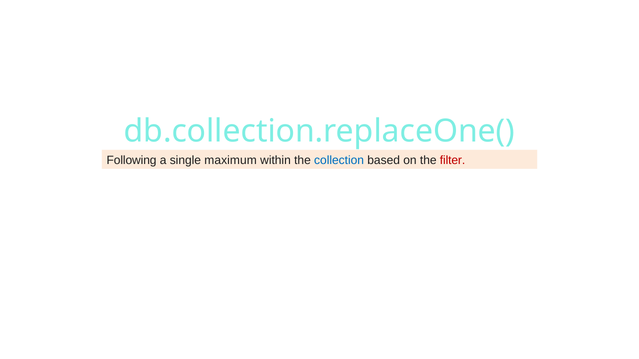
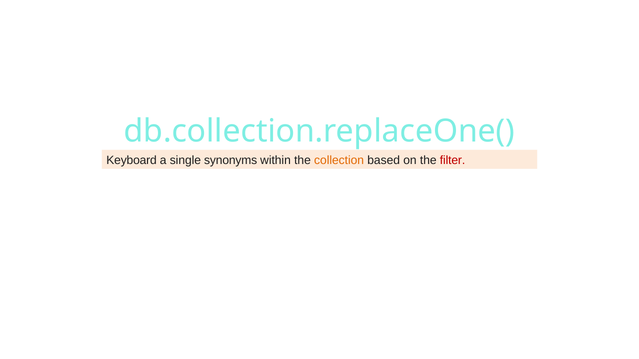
Following: Following -> Keyboard
maximum: maximum -> synonyms
collection colour: blue -> orange
